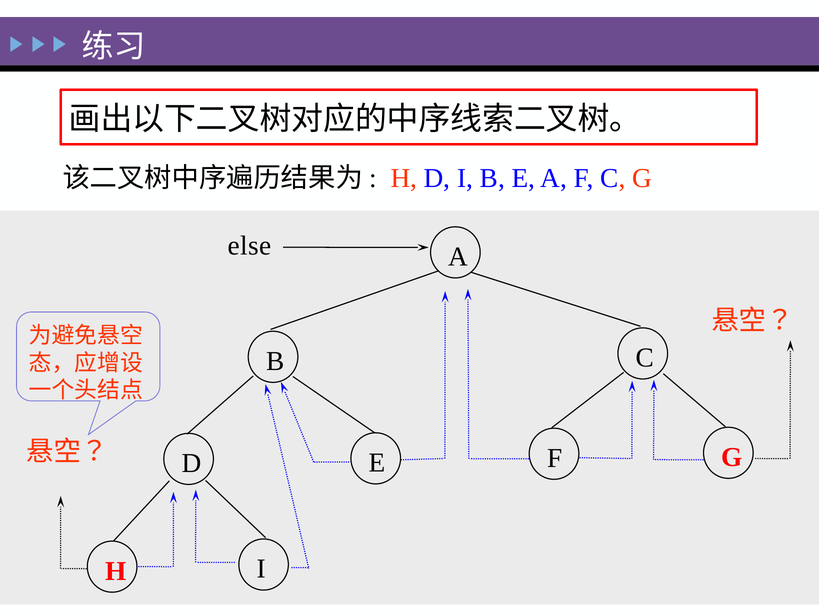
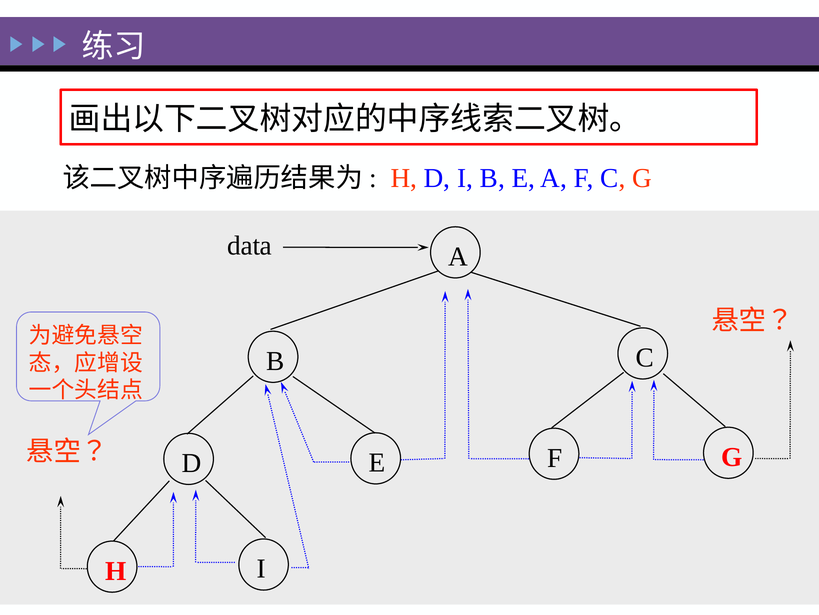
else: else -> data
